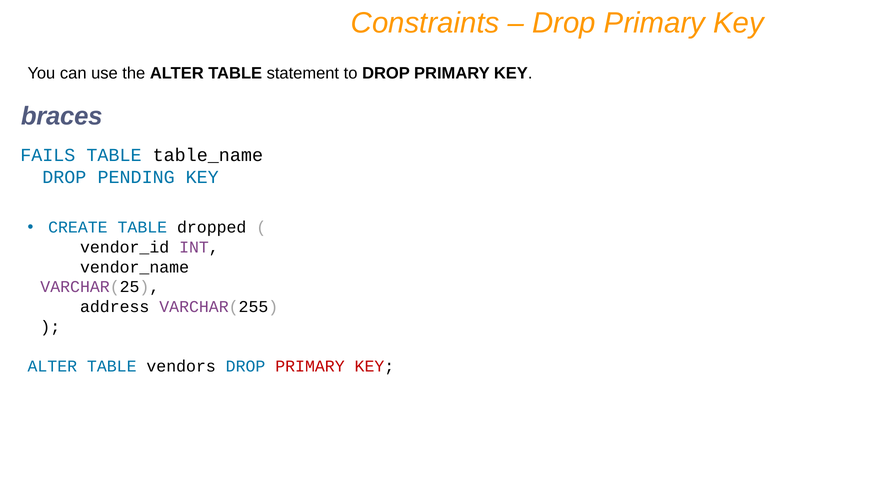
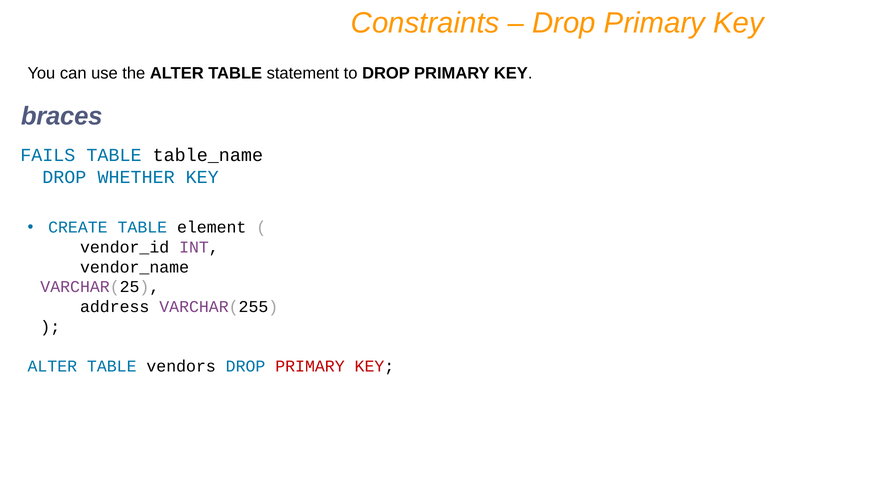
PENDING: PENDING -> WHETHER
dropped: dropped -> element
